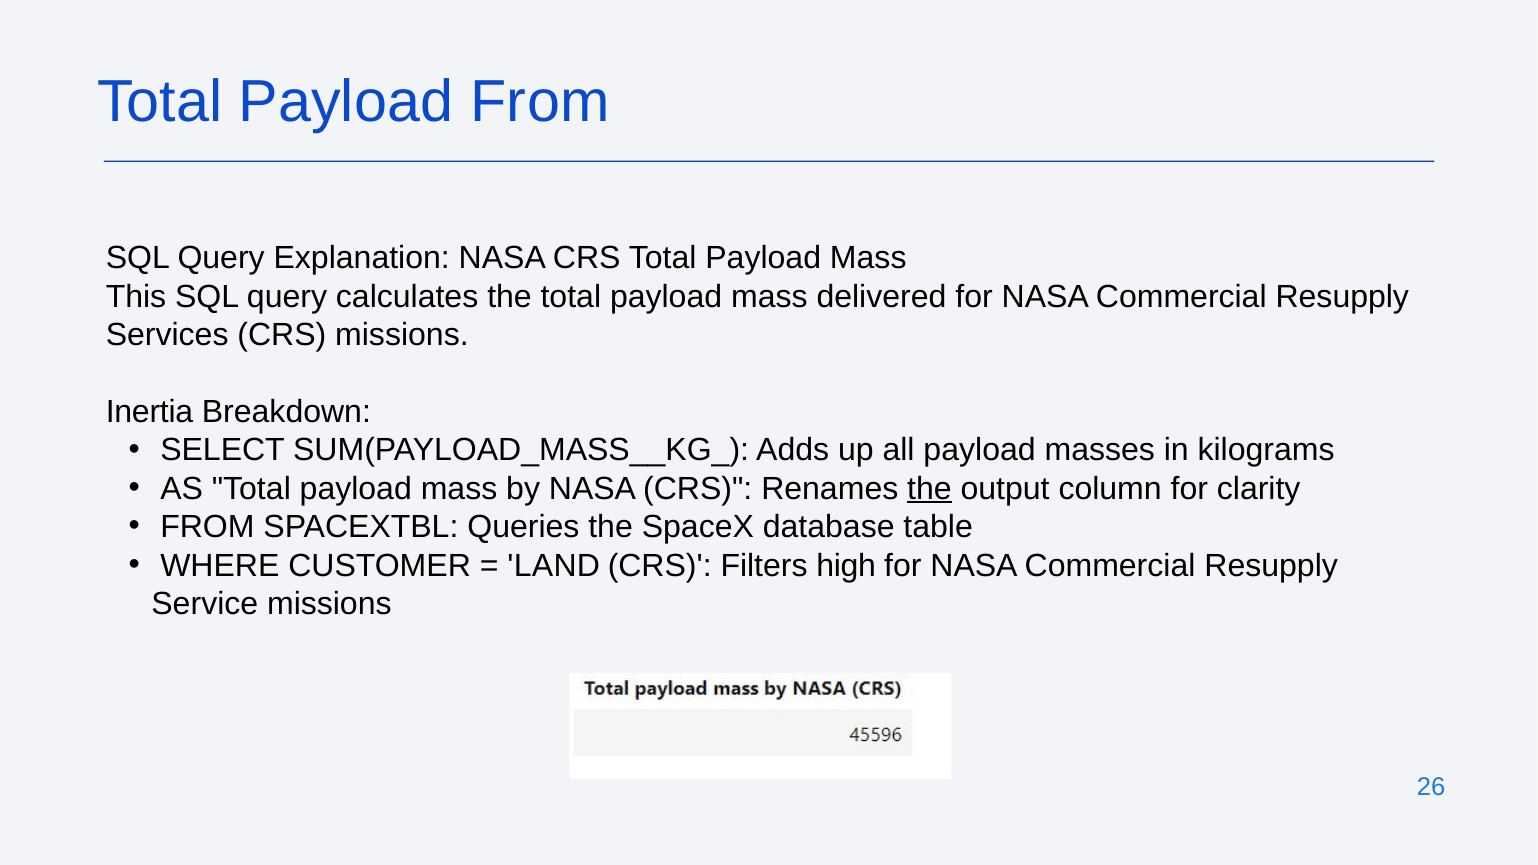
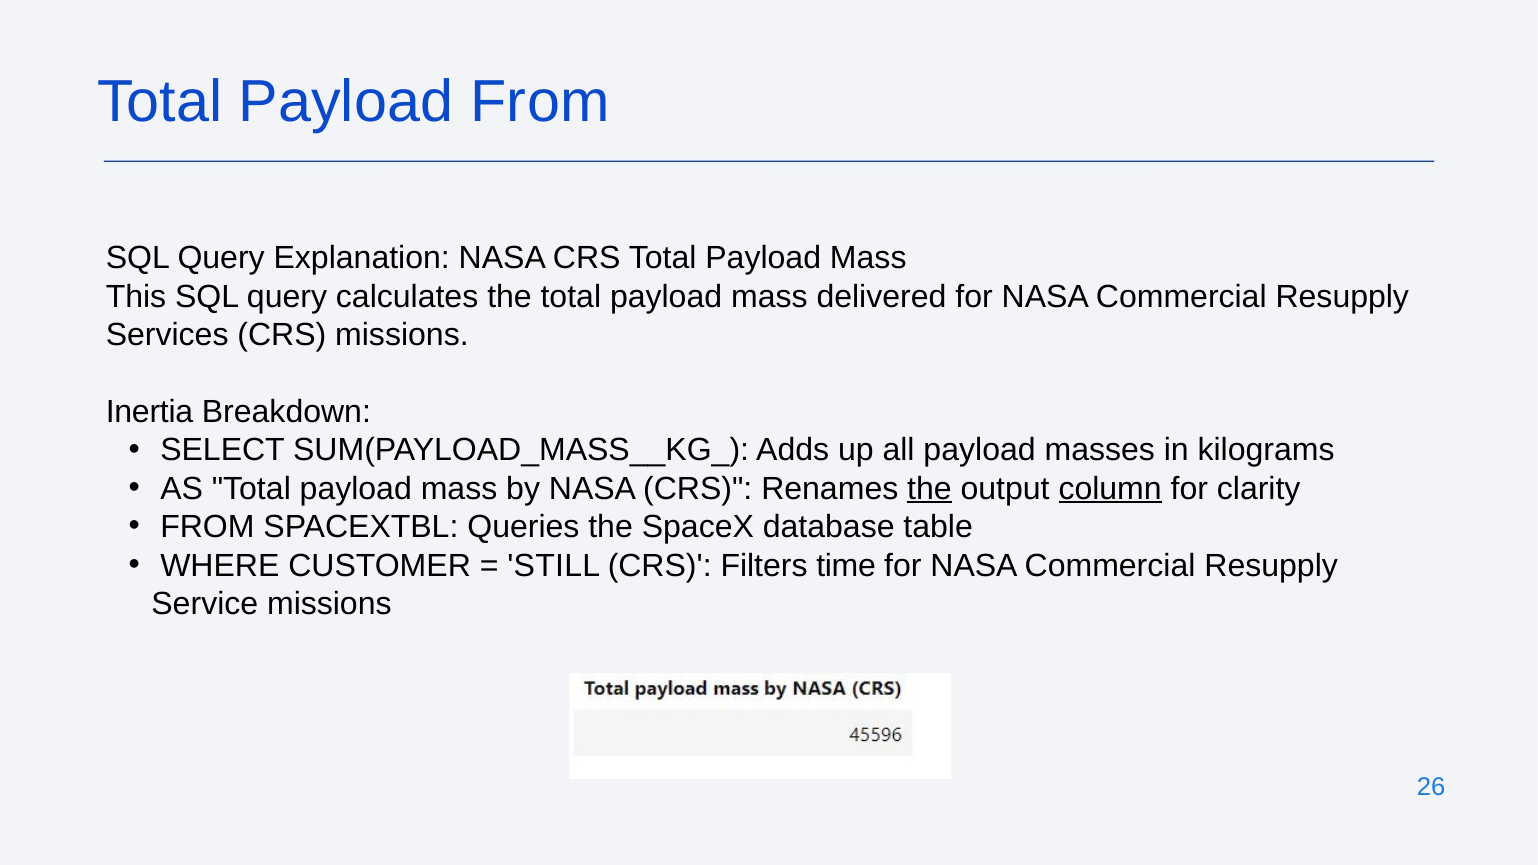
column underline: none -> present
LAND: LAND -> STILL
high: high -> time
